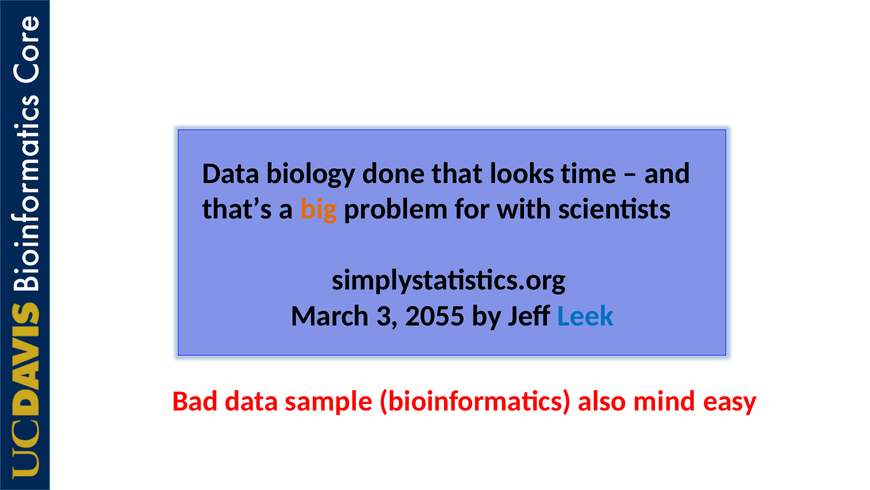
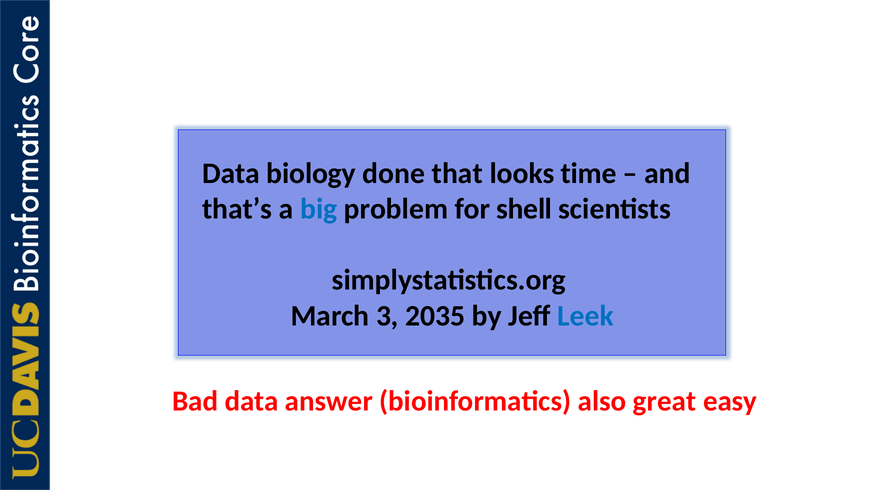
big colour: orange -> blue
with: with -> shell
2055: 2055 -> 2035
sample: sample -> answer
mind: mind -> great
